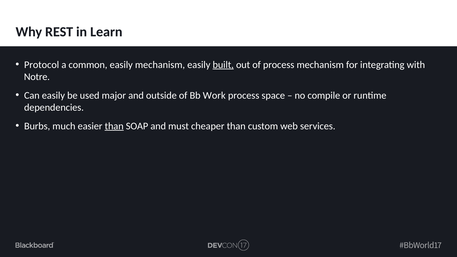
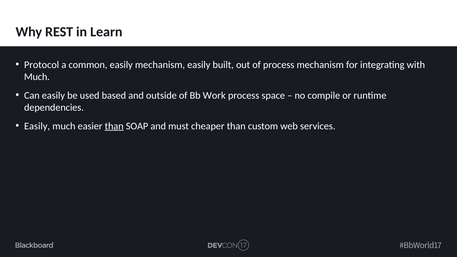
built underline: present -> none
Notre at (37, 77): Notre -> Much
major: major -> based
Burbs at (37, 126): Burbs -> Easily
